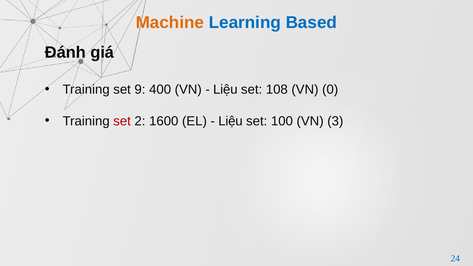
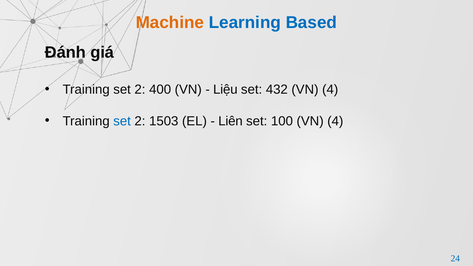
9 at (140, 90): 9 -> 2
108: 108 -> 432
0 at (330, 90): 0 -> 4
set at (122, 121) colour: red -> blue
1600: 1600 -> 1503
Liệu at (230, 121): Liệu -> Liên
100 VN 3: 3 -> 4
